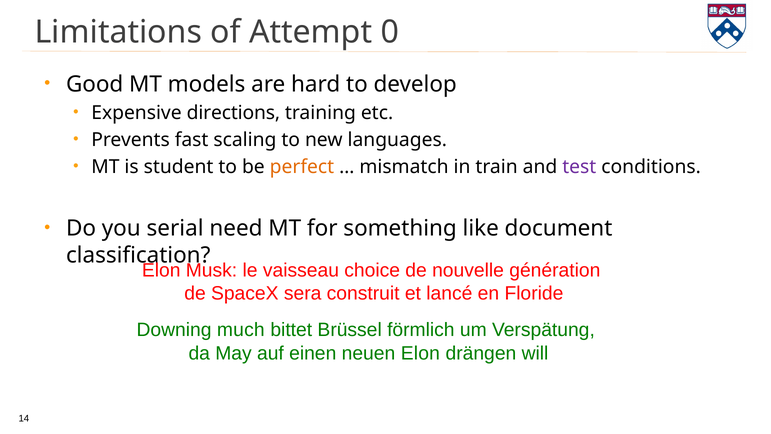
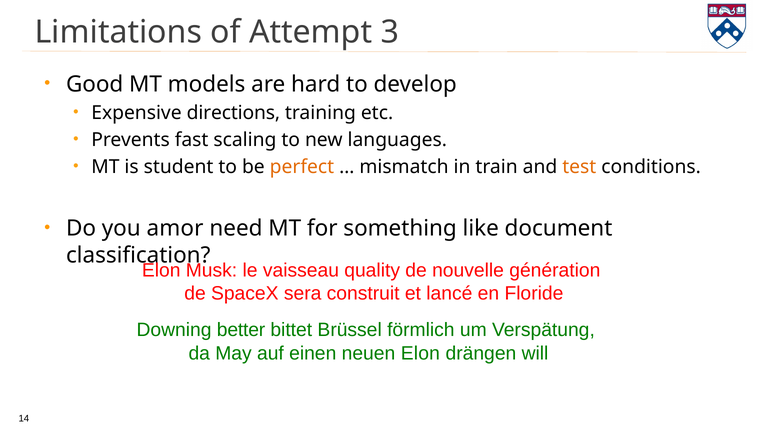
0: 0 -> 3
test colour: purple -> orange
serial: serial -> amor
choice: choice -> quality
much: much -> better
